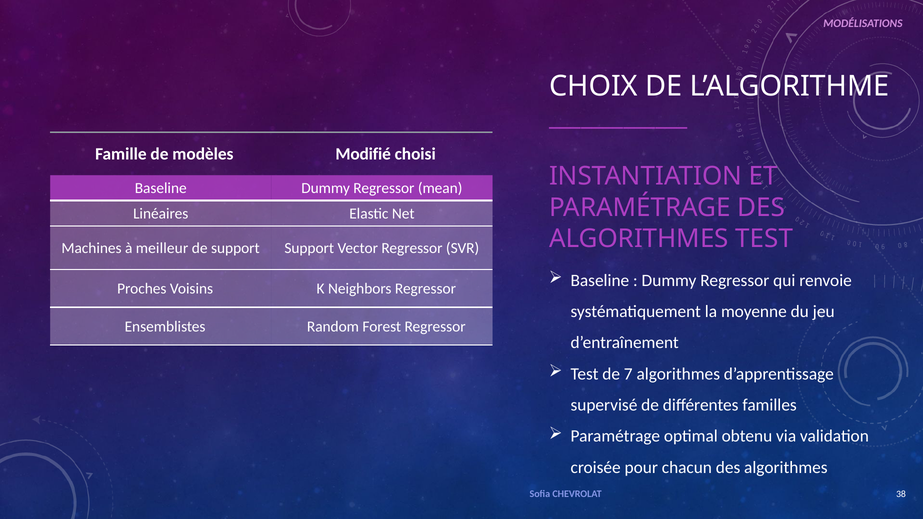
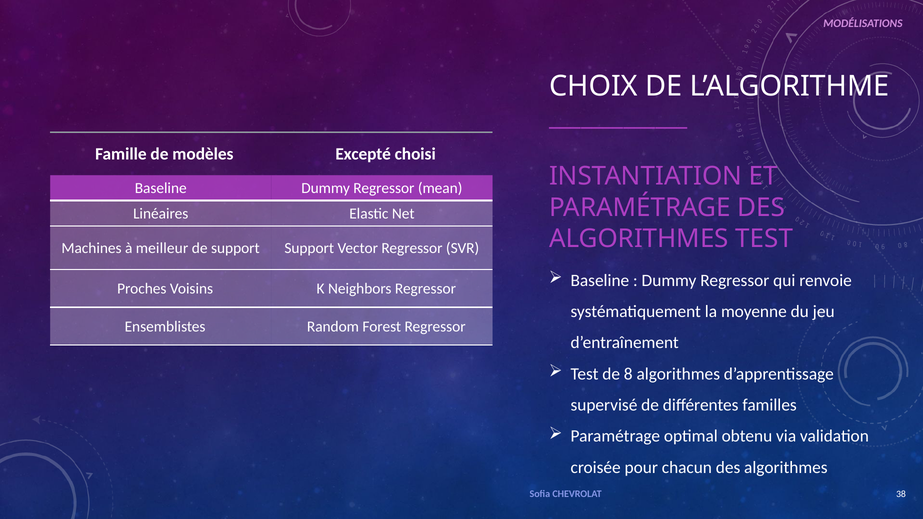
Modifié: Modifié -> Excepté
7: 7 -> 8
